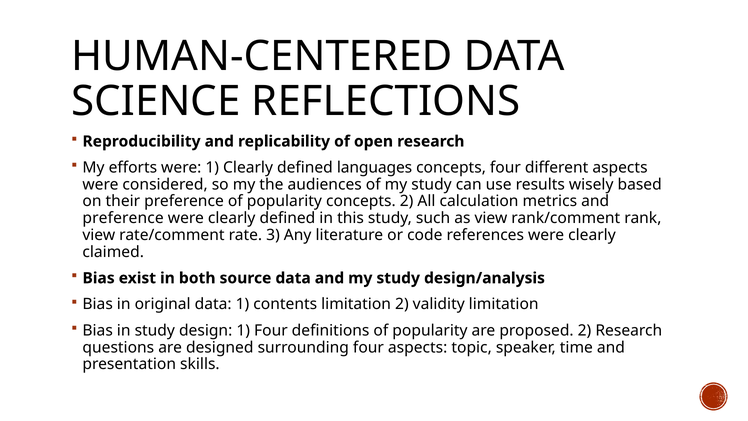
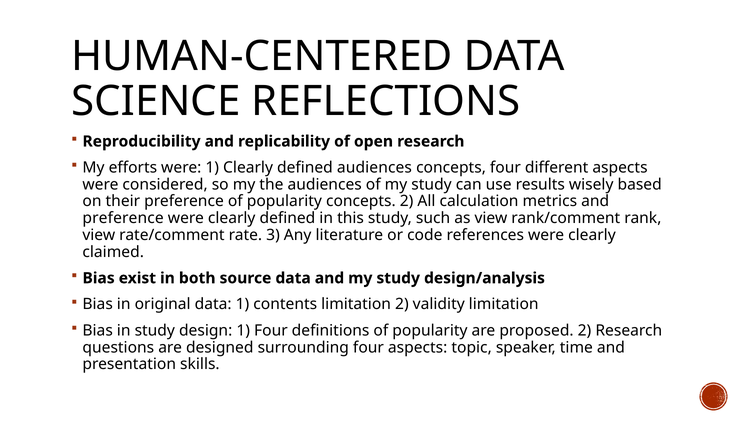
defined languages: languages -> audiences
